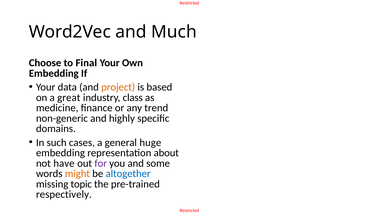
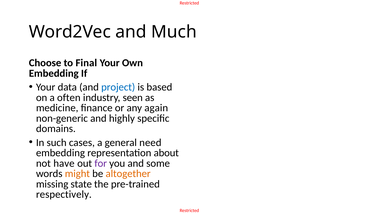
project colour: orange -> blue
great: great -> often
class: class -> seen
trend: trend -> again
huge: huge -> need
altogether colour: blue -> orange
topic: topic -> state
